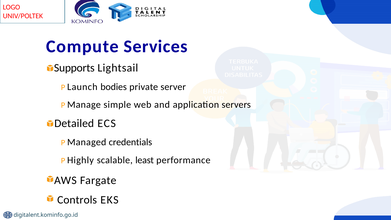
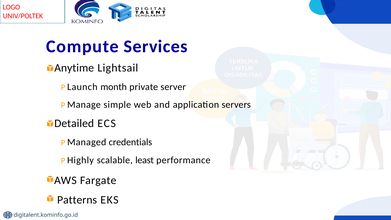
Supports: Supports -> Anytime
bodies: bodies -> month
Controls: Controls -> Patterns
